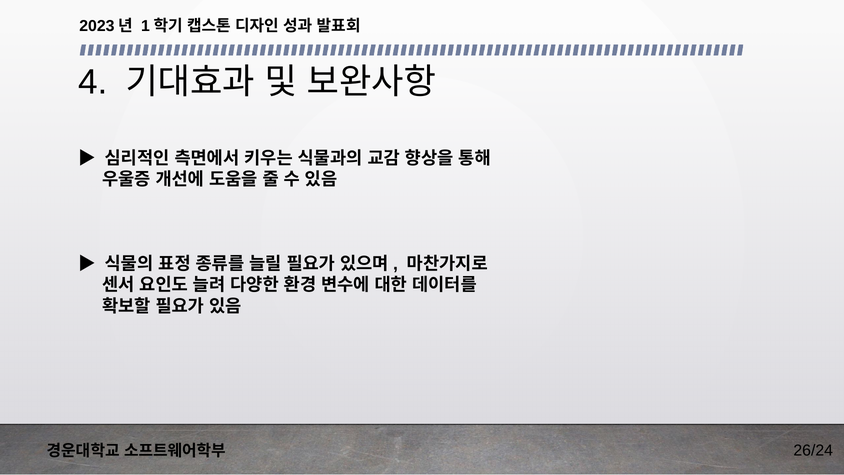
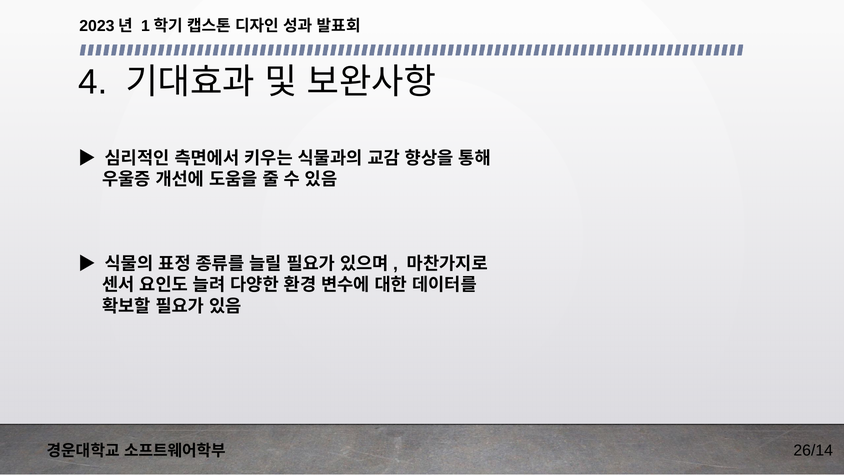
26/24: 26/24 -> 26/14
